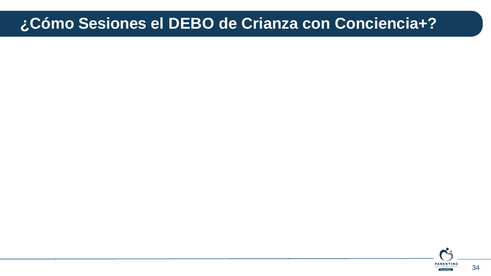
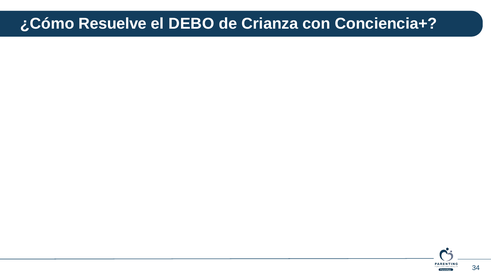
Sesiones: Sesiones -> Resuelve
